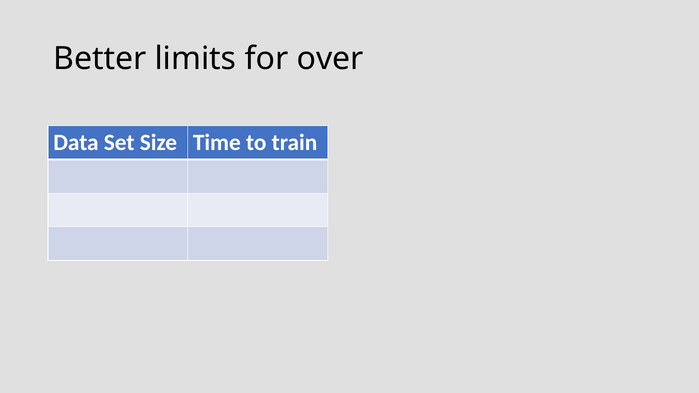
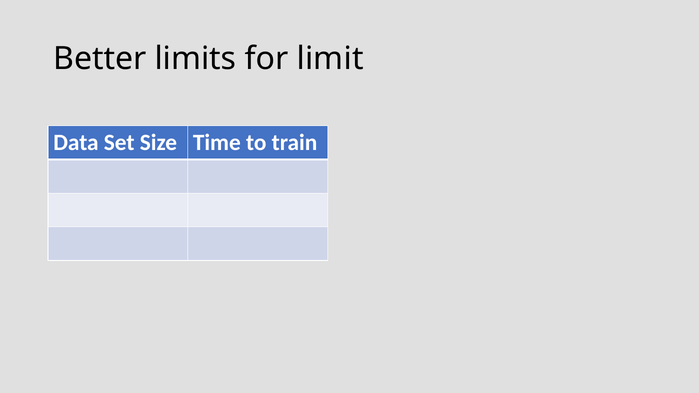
over: over -> limit
